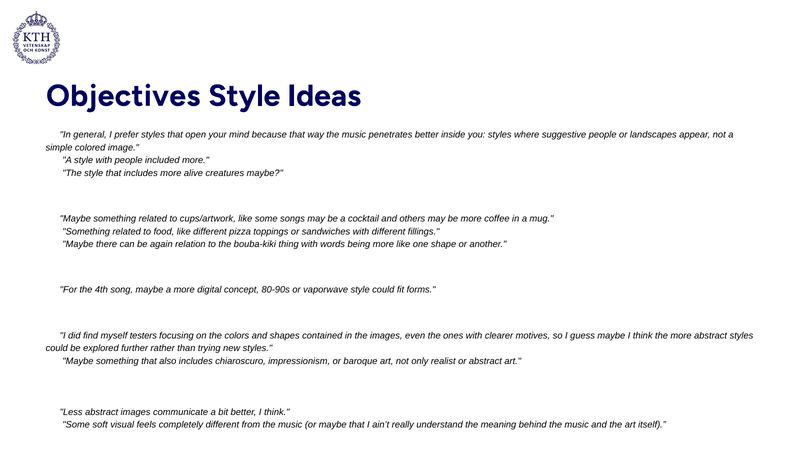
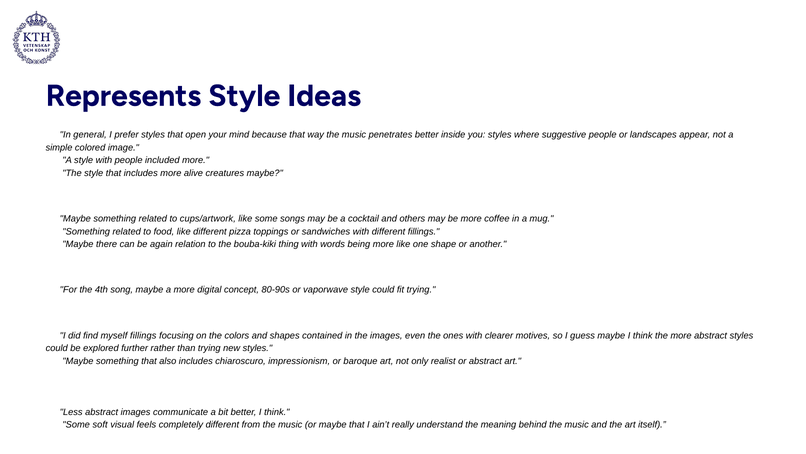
Objectives: Objectives -> Represents
fit forms: forms -> trying
myself testers: testers -> fillings
